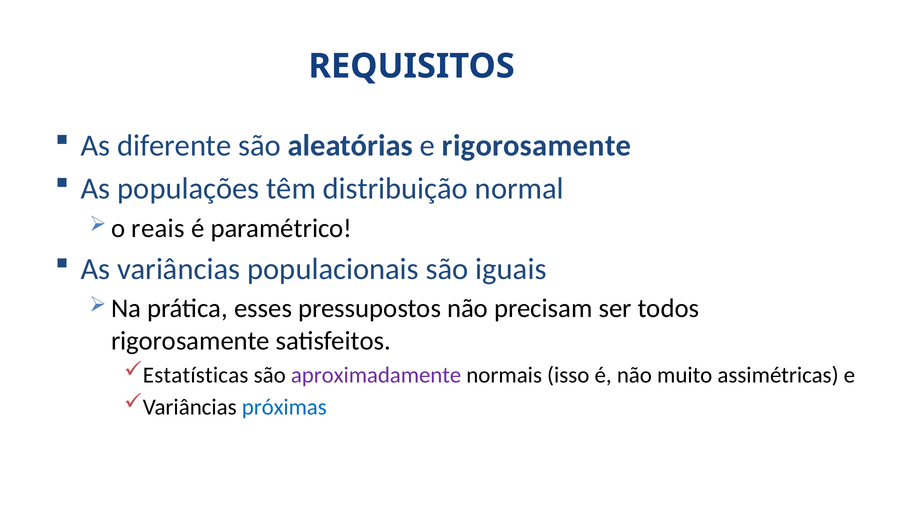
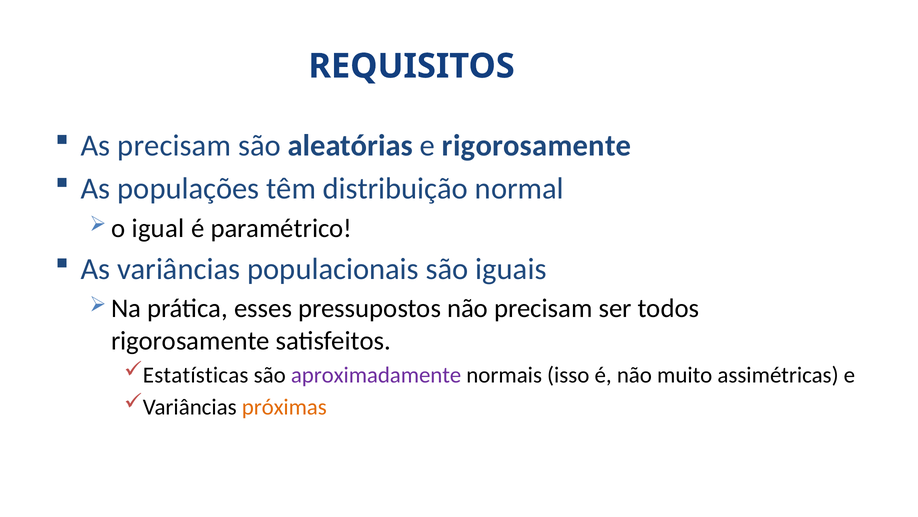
As diferente: diferente -> precisam
reais: reais -> igual
próximas colour: blue -> orange
